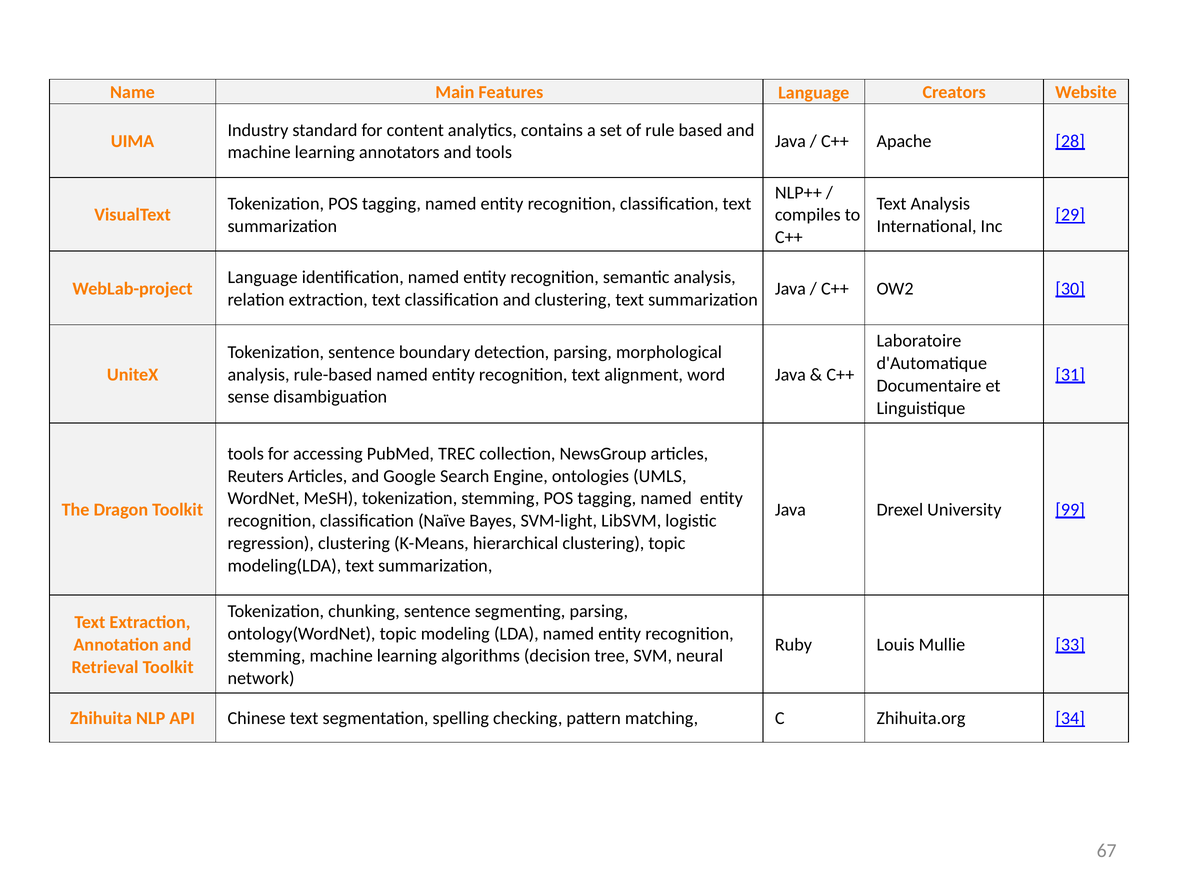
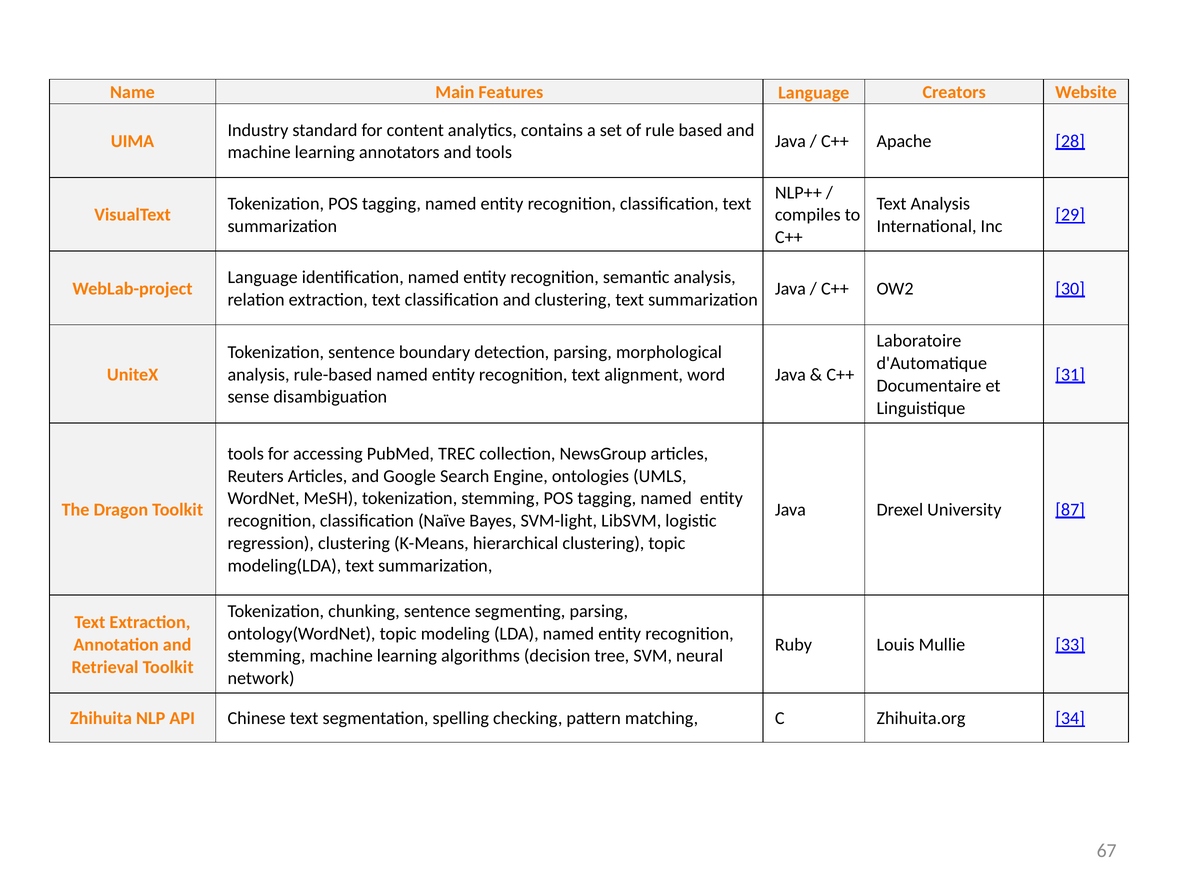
99: 99 -> 87
